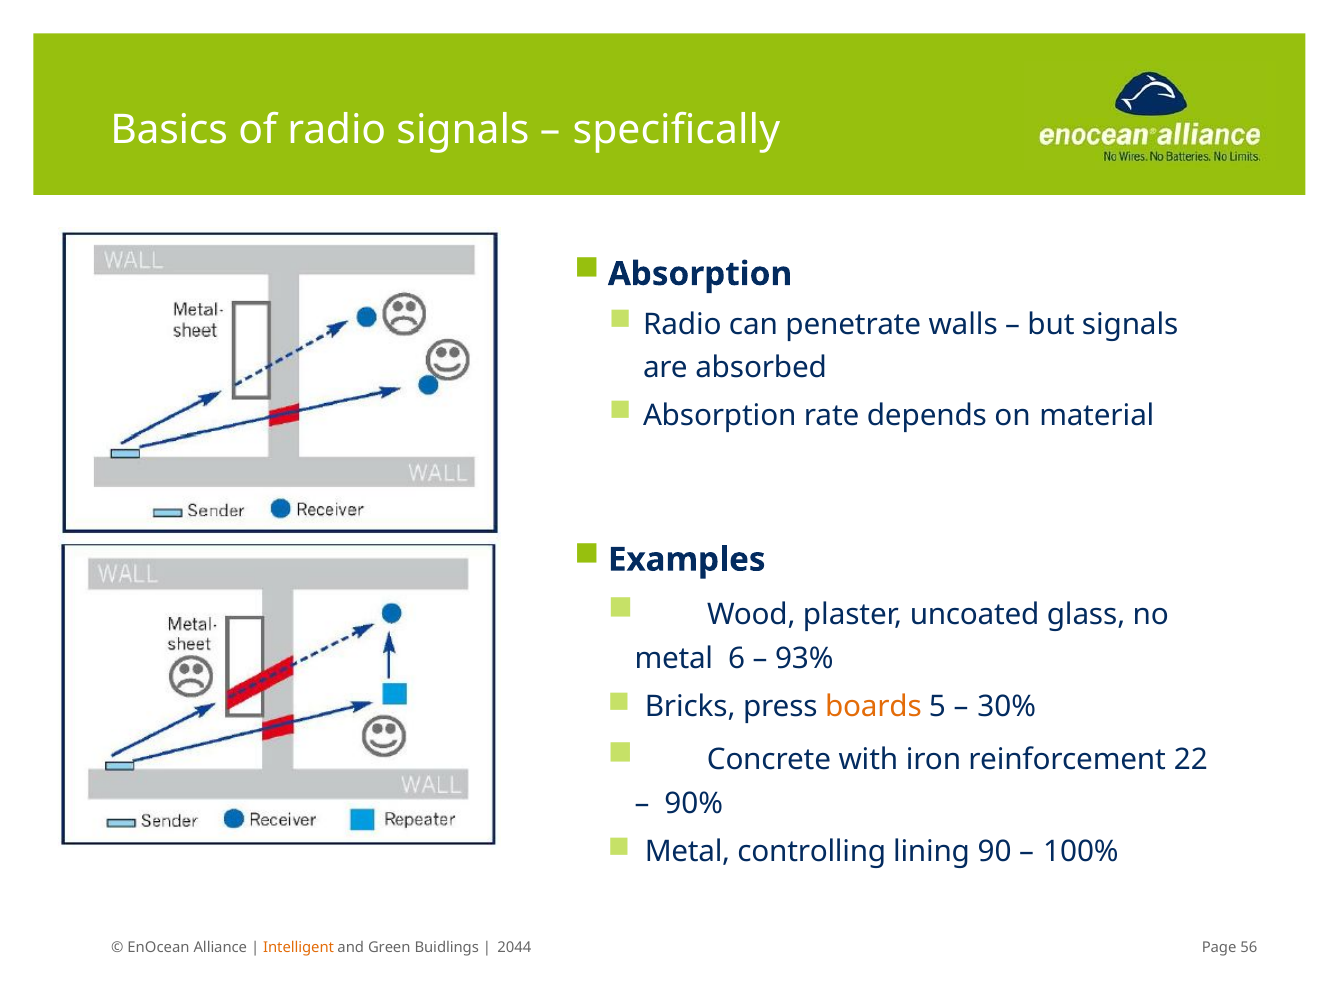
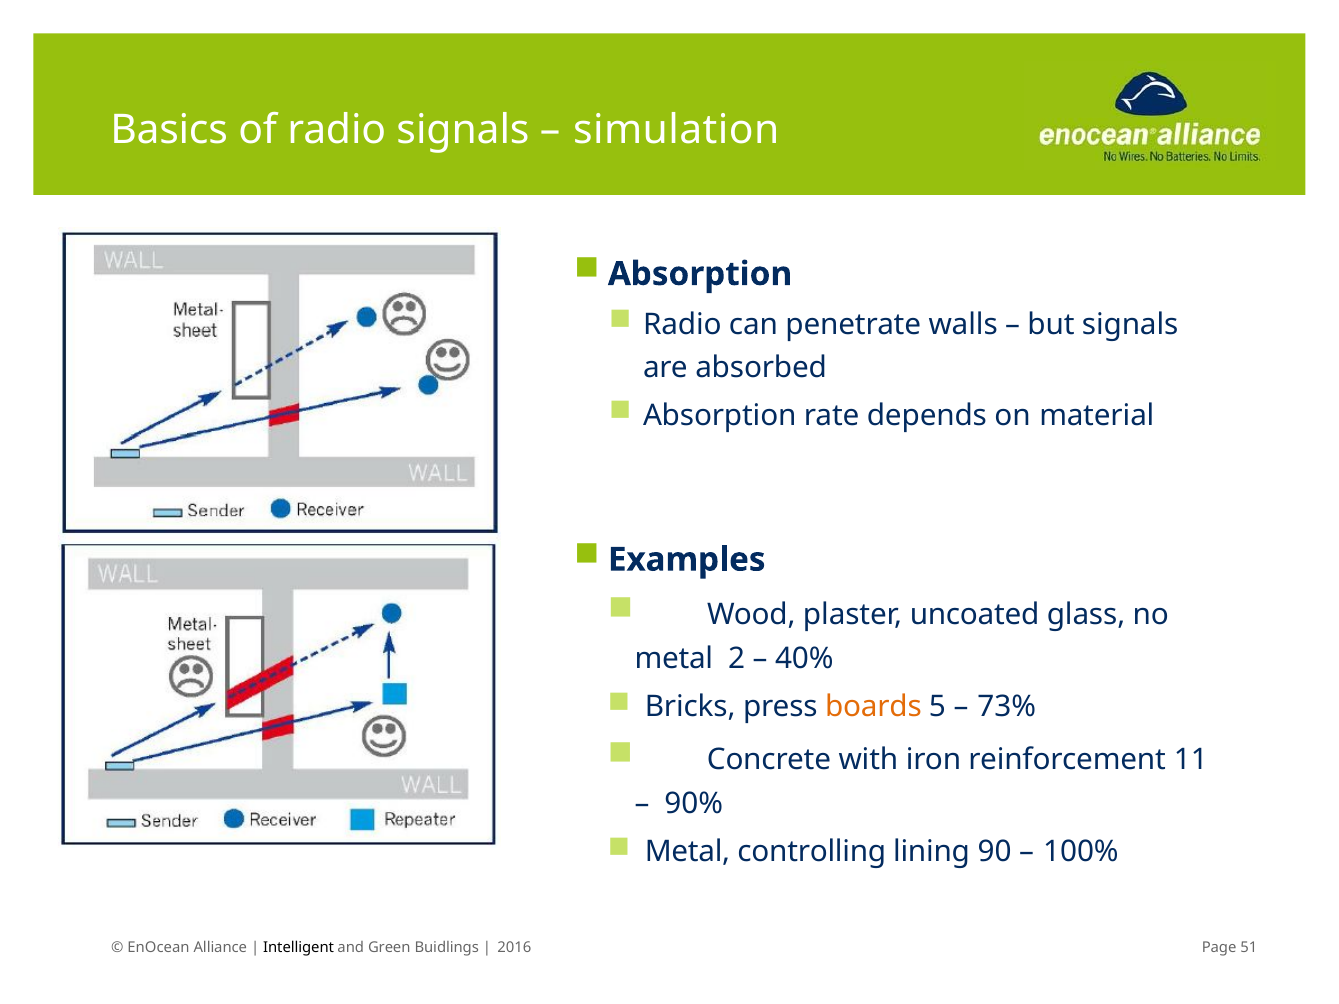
specifically: specifically -> simulation
6: 6 -> 2
93%: 93% -> 40%
30%: 30% -> 73%
22: 22 -> 11
Intelligent colour: orange -> black
2044: 2044 -> 2016
56: 56 -> 51
